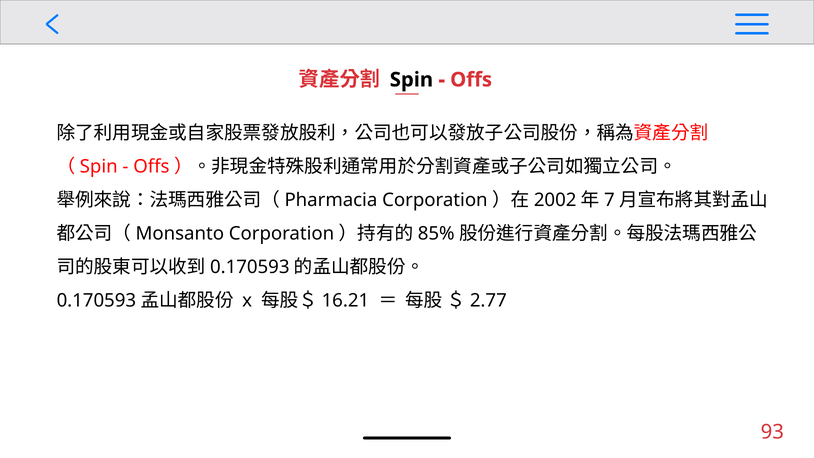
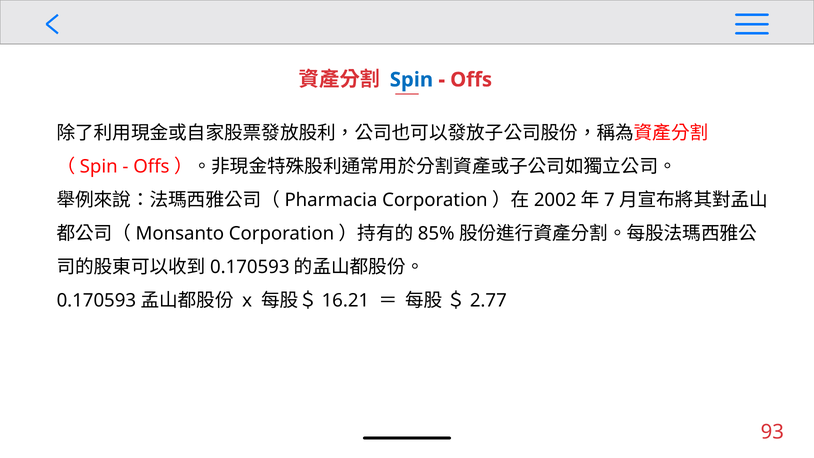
Spin at (411, 80) colour: black -> blue
